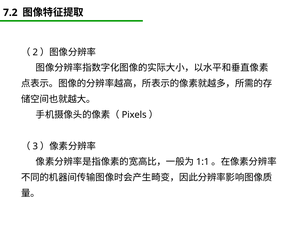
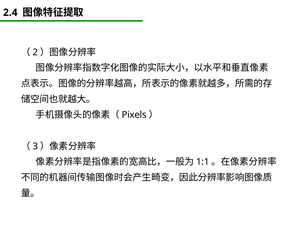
7.2: 7.2 -> 2.4
